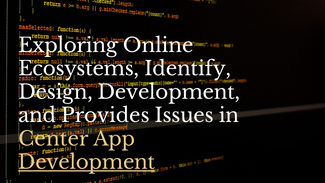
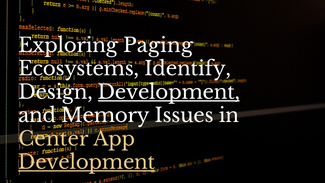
Online: Online -> Paging
Development at (169, 92) underline: none -> present
Provides: Provides -> Memory
